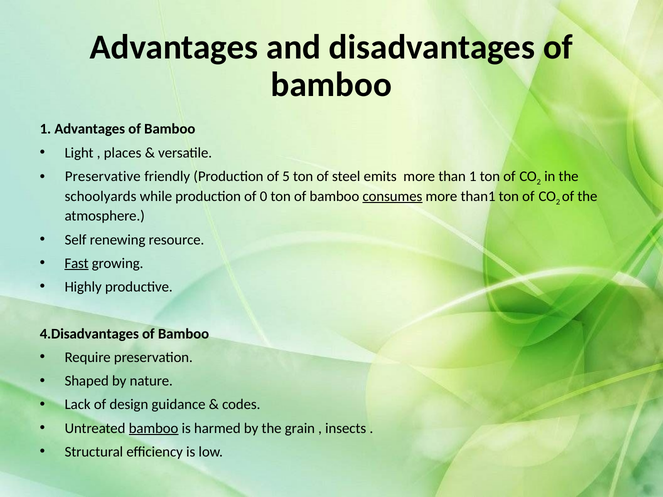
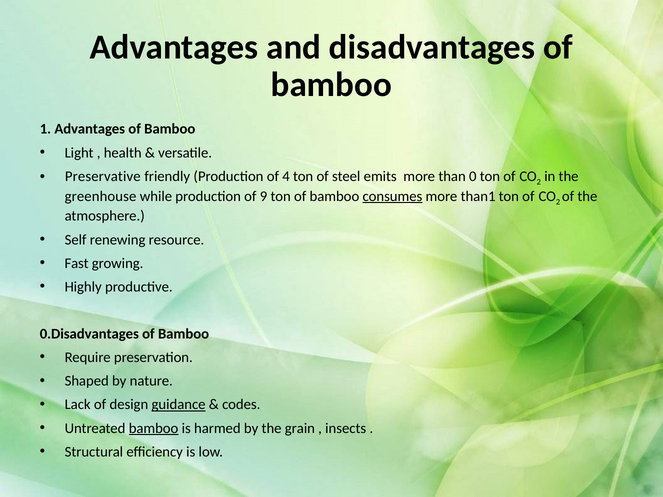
places: places -> health
5: 5 -> 4
than 1: 1 -> 0
schoolyards: schoolyards -> greenhouse
0: 0 -> 9
Fast underline: present -> none
4.Disadvantages: 4.Disadvantages -> 0.Disadvantages
guidance underline: none -> present
